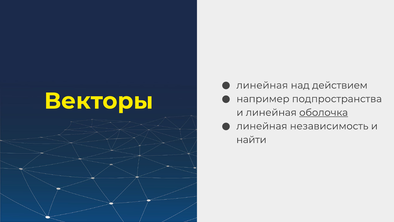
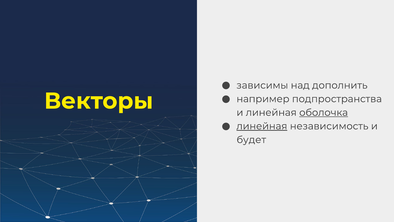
линейная at (262, 85): линейная -> зависимы
действием: действием -> дополнить
линейная at (262, 126) underline: none -> present
найти: найти -> будет
